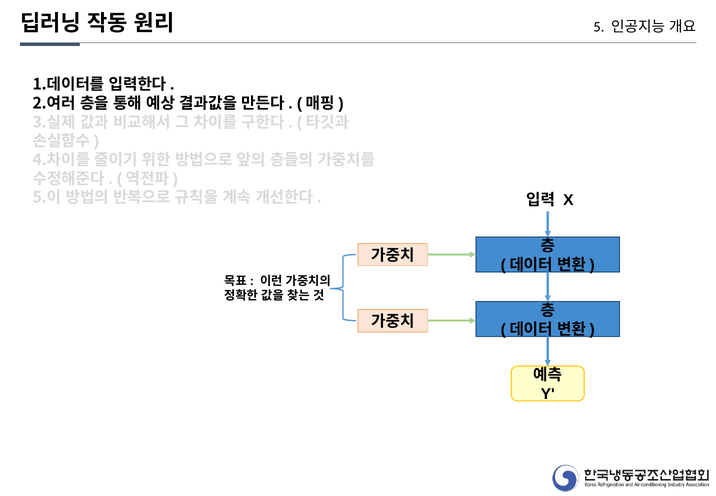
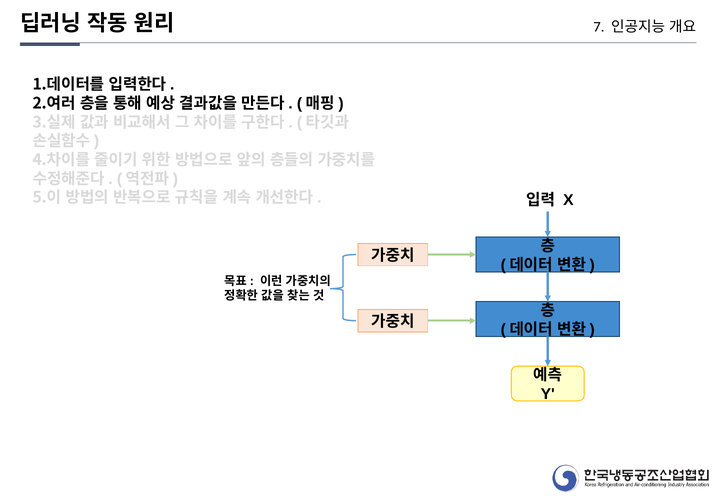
5: 5 -> 7
